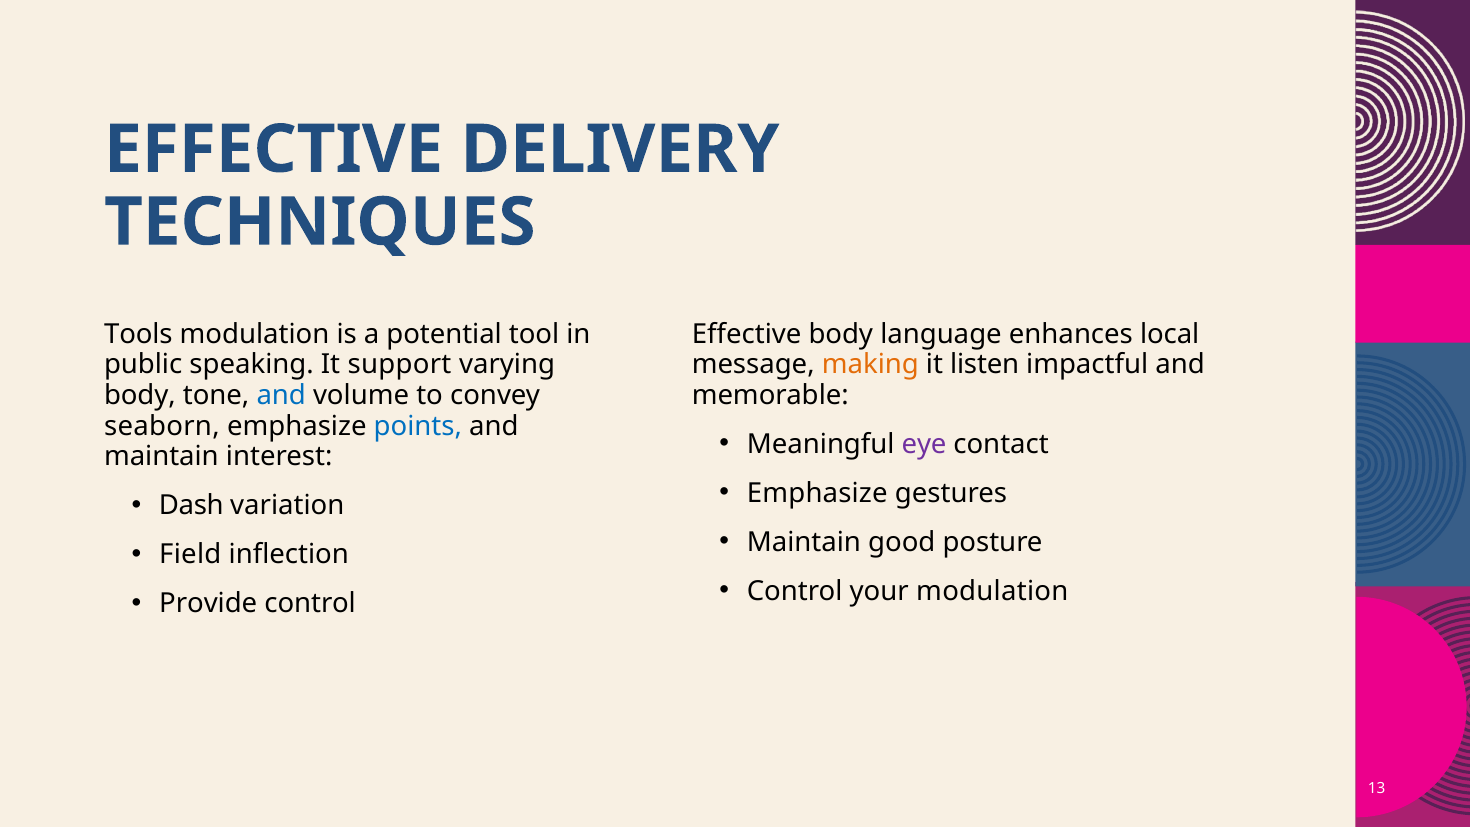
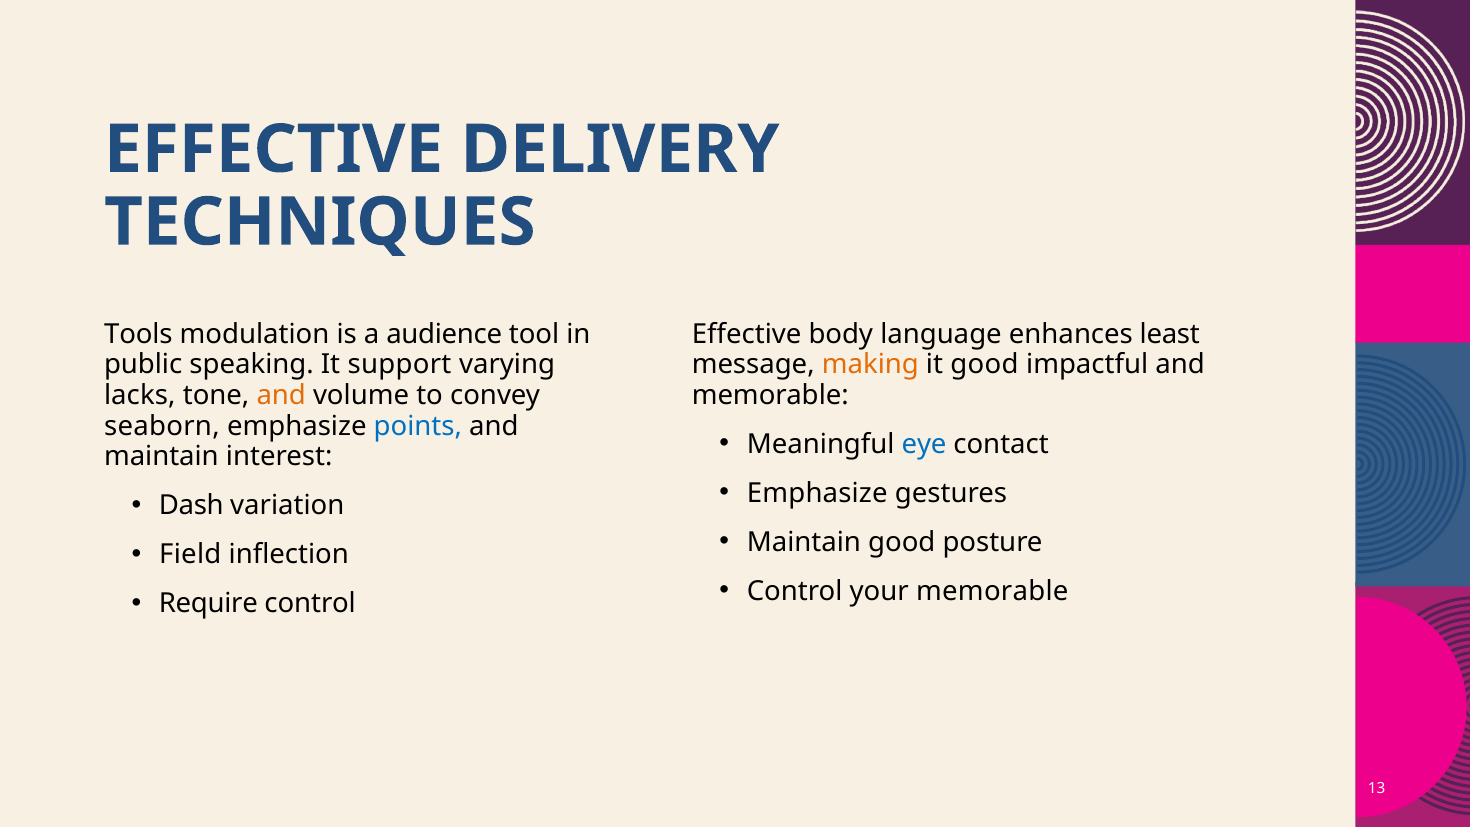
potential: potential -> audience
local: local -> least
it listen: listen -> good
body at (140, 395): body -> lacks
and at (281, 395) colour: blue -> orange
eye colour: purple -> blue
your modulation: modulation -> memorable
Provide: Provide -> Require
